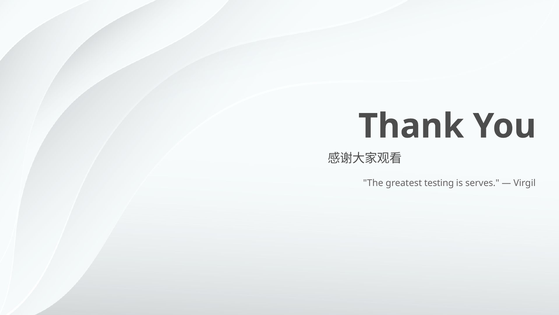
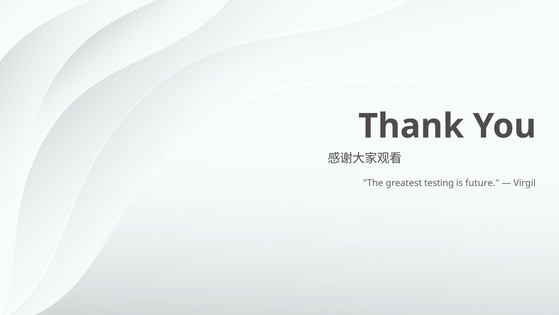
serves: serves -> future
